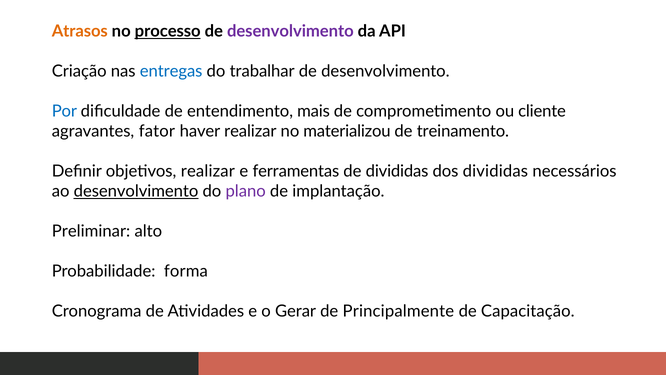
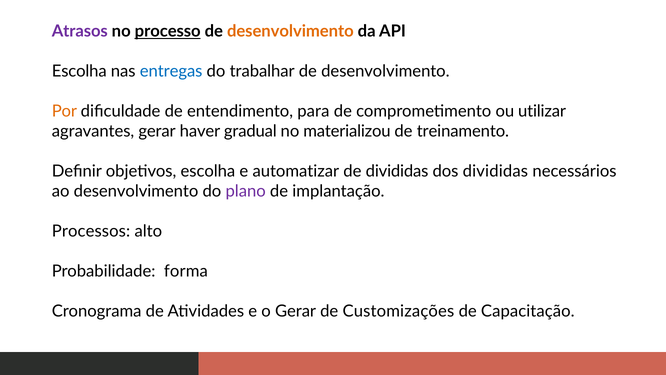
Atrasos colour: orange -> purple
desenvolvimento at (290, 31) colour: purple -> orange
Criação at (79, 71): Criação -> Escolha
Por colour: blue -> orange
mais: mais -> para
cliente: cliente -> utilizar
agravantes fator: fator -> gerar
haver realizar: realizar -> gradual
objetivos realizar: realizar -> escolha
ferramentas: ferramentas -> automatizar
desenvolvimento at (136, 191) underline: present -> none
Preliminar: Preliminar -> Processos
Principalmente: Principalmente -> Customizações
